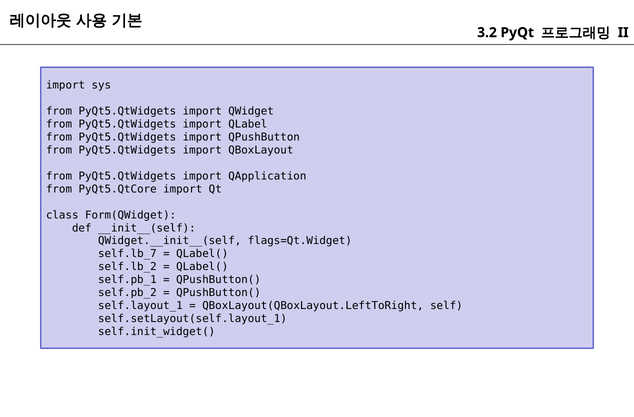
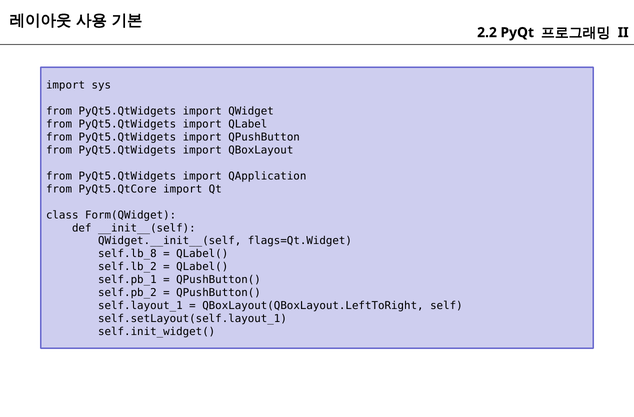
3.2: 3.2 -> 2.2
self.lb_7: self.lb_7 -> self.lb_8
